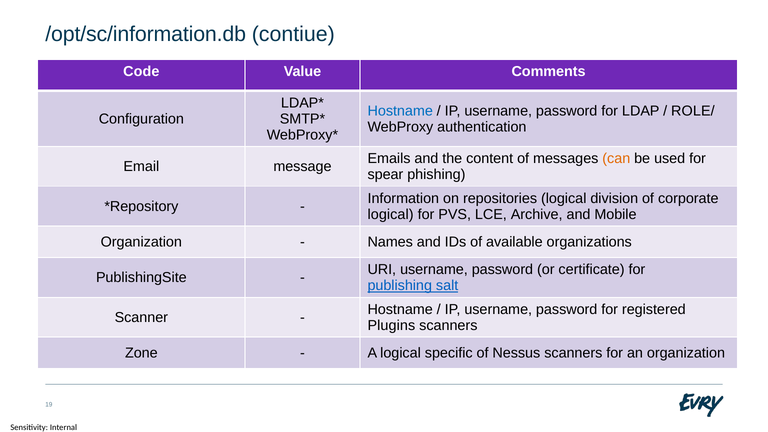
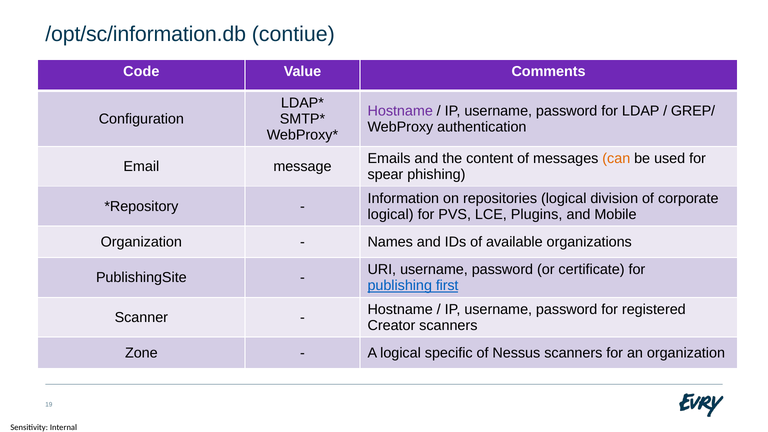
Hostname at (400, 111) colour: blue -> purple
ROLE/: ROLE/ -> GREP/
Archive: Archive -> Plugins
salt: salt -> first
Plugins: Plugins -> Creator
